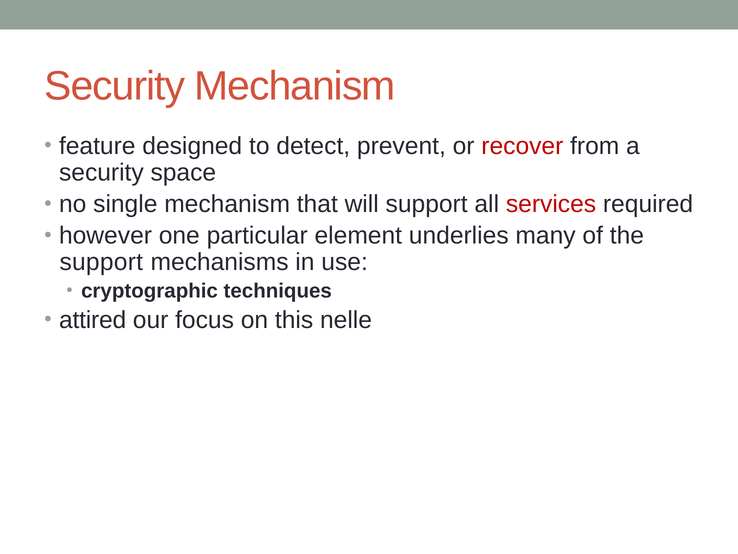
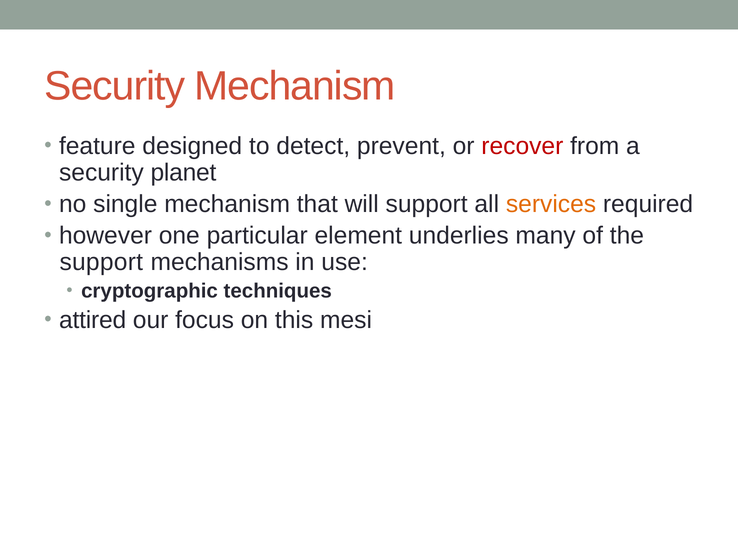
space: space -> planet
services colour: red -> orange
nelle: nelle -> mesi
